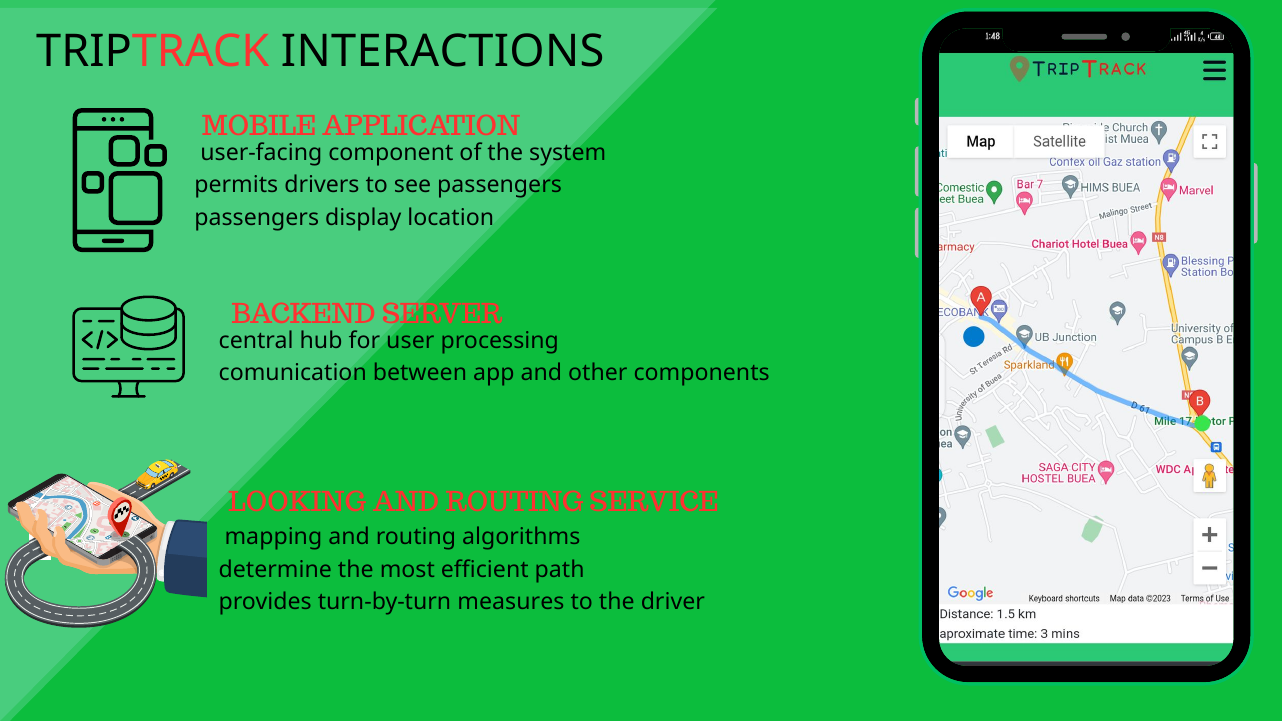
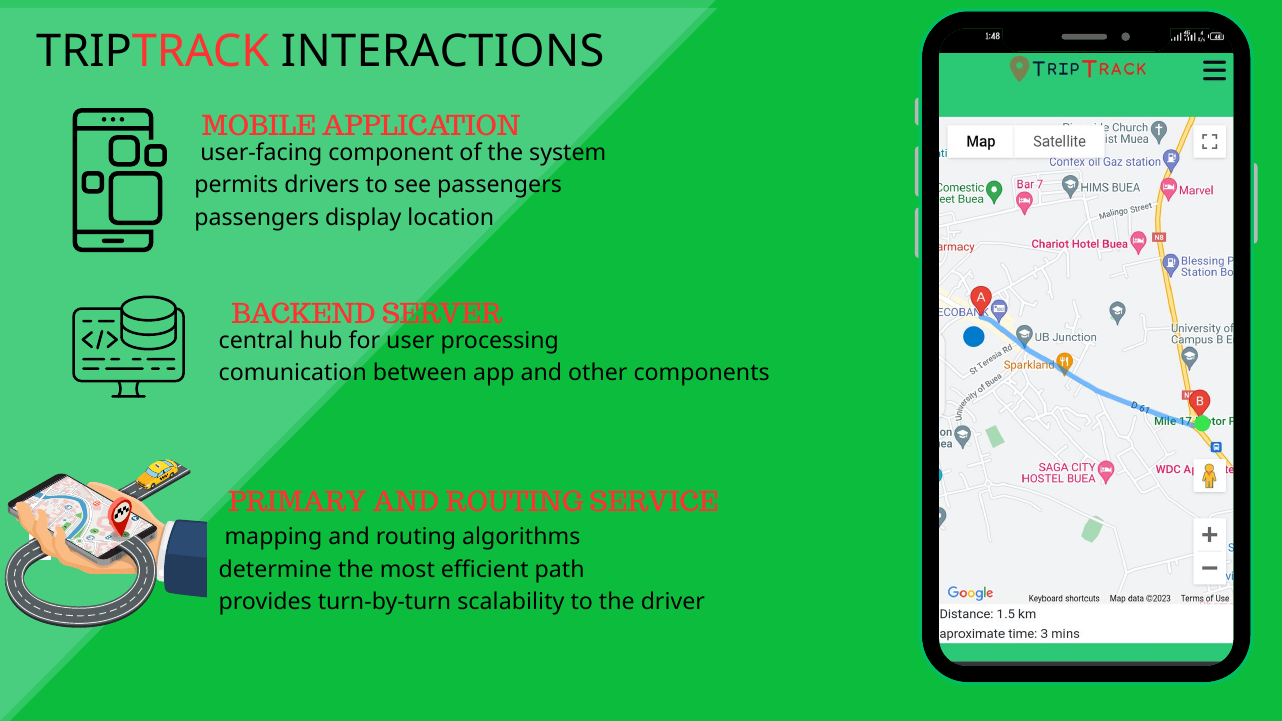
LOOKING: LOOKING -> PRIMARY
measures: measures -> scalability
